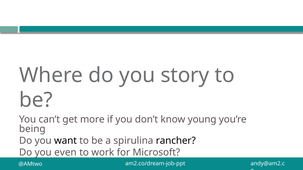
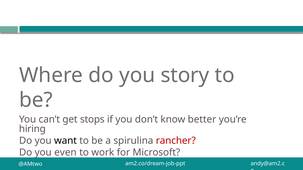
more: more -> stops
young: young -> better
being: being -> hiring
rancher colour: black -> red
